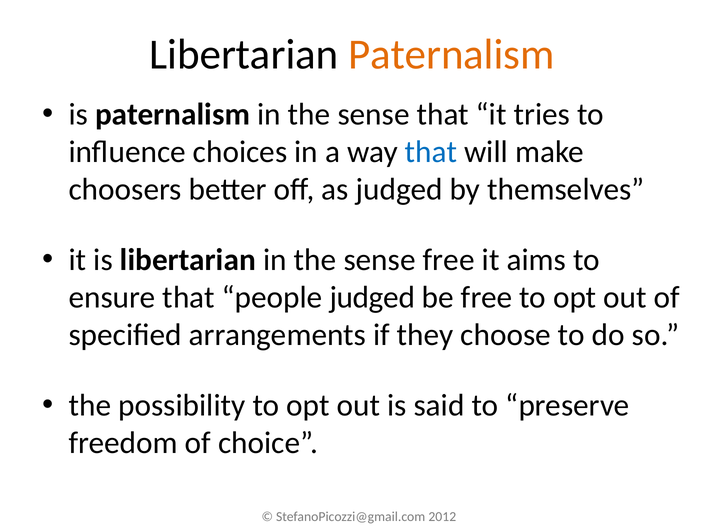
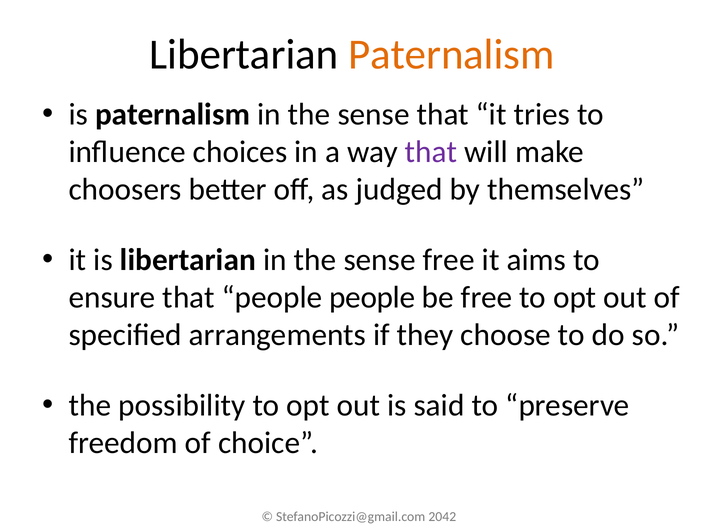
that at (431, 152) colour: blue -> purple
people judged: judged -> people
2012: 2012 -> 2042
